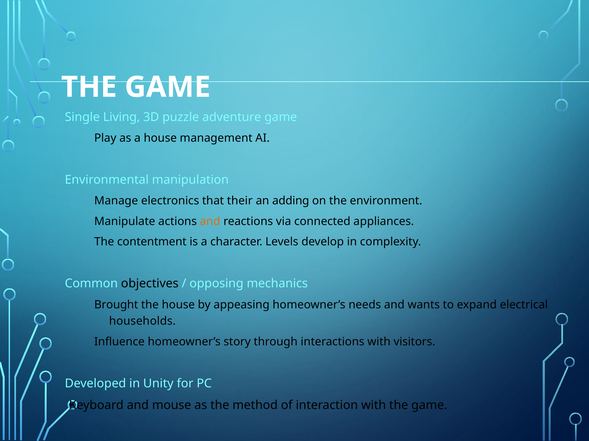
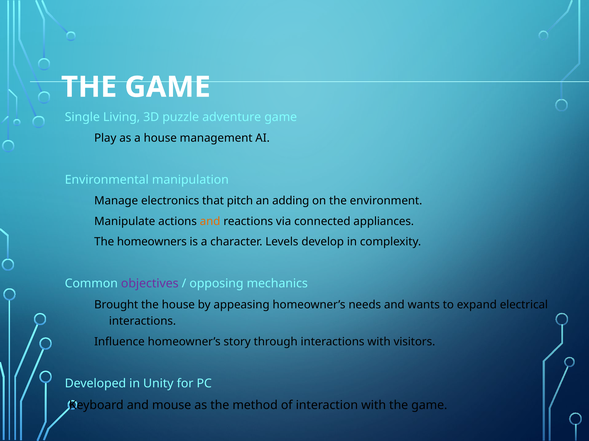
their: their -> pitch
contentment: contentment -> homeowners
objectives colour: black -> purple
households at (142, 322): households -> interactions
